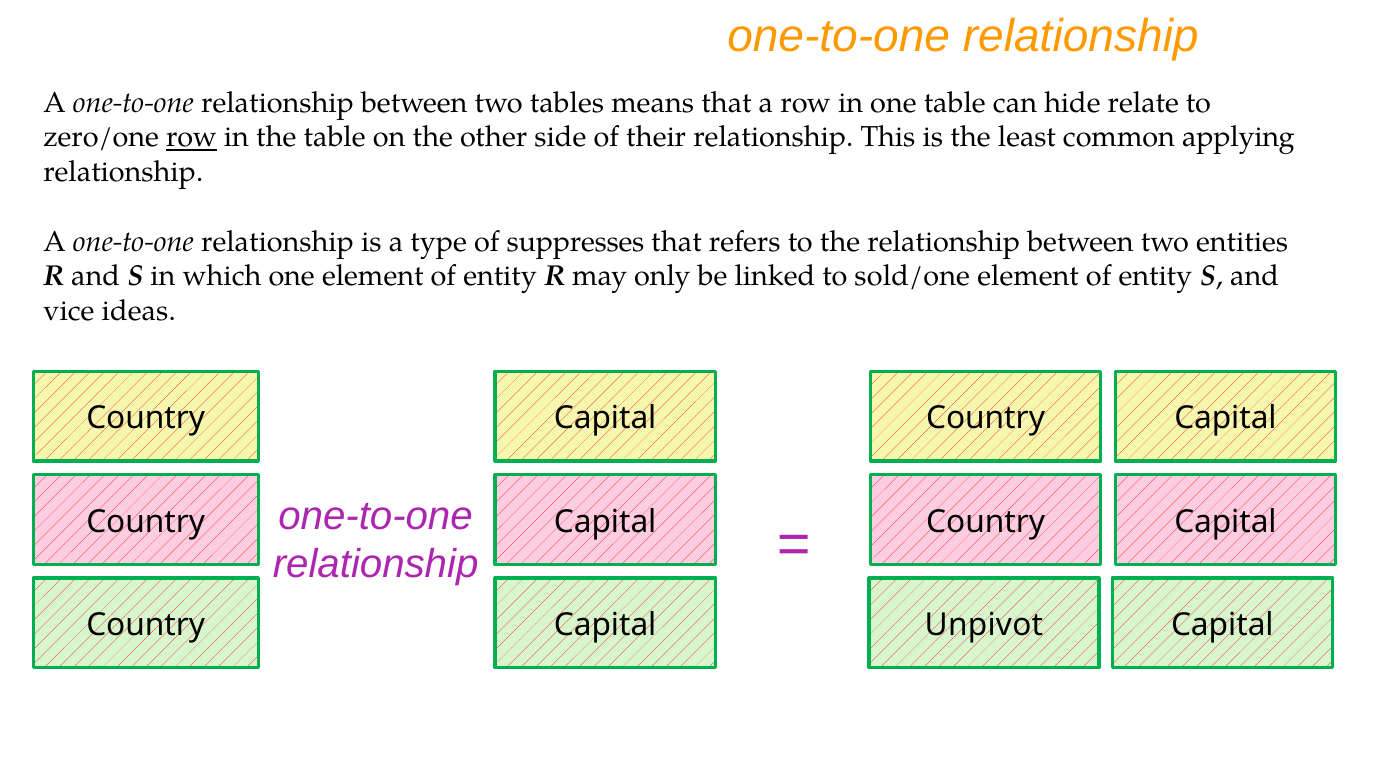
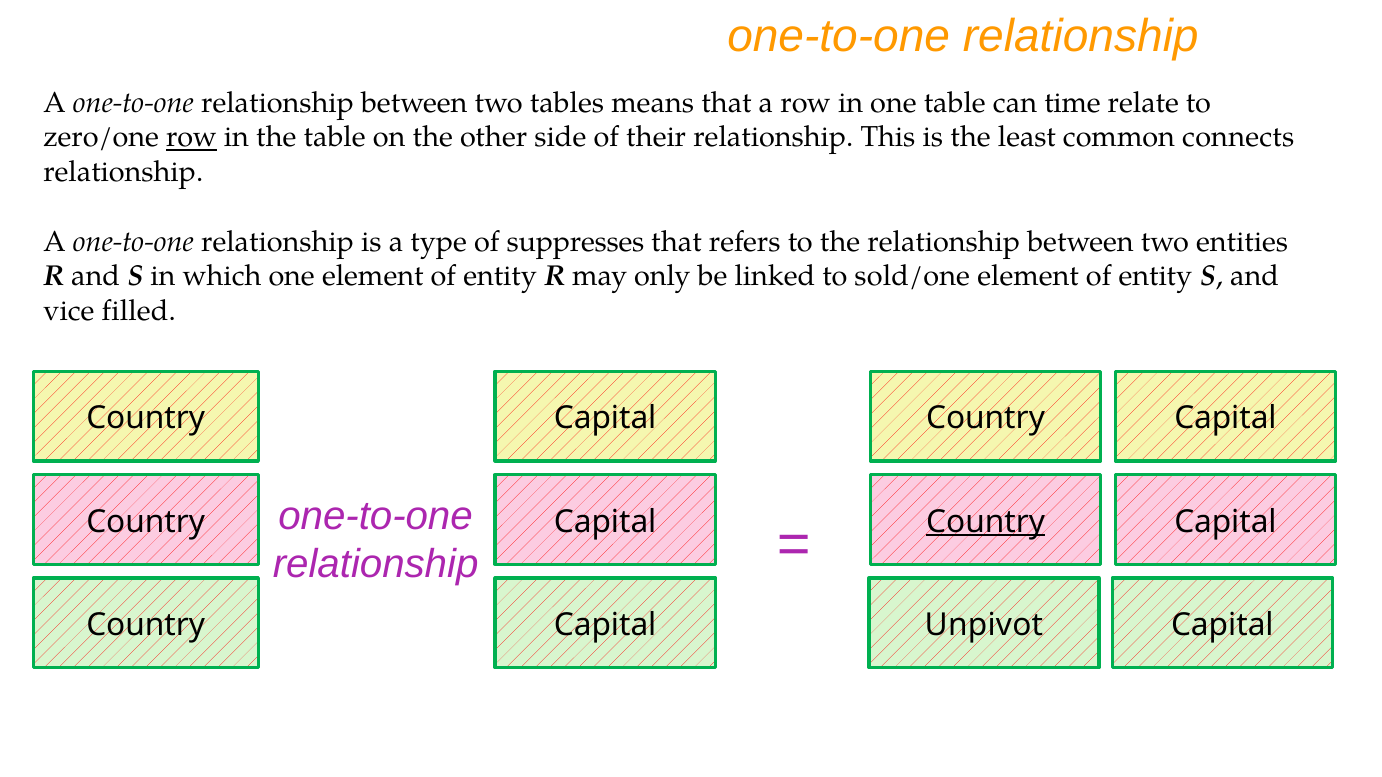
hide: hide -> time
applying: applying -> connects
ideas: ideas -> filled
Country at (986, 522) underline: none -> present
